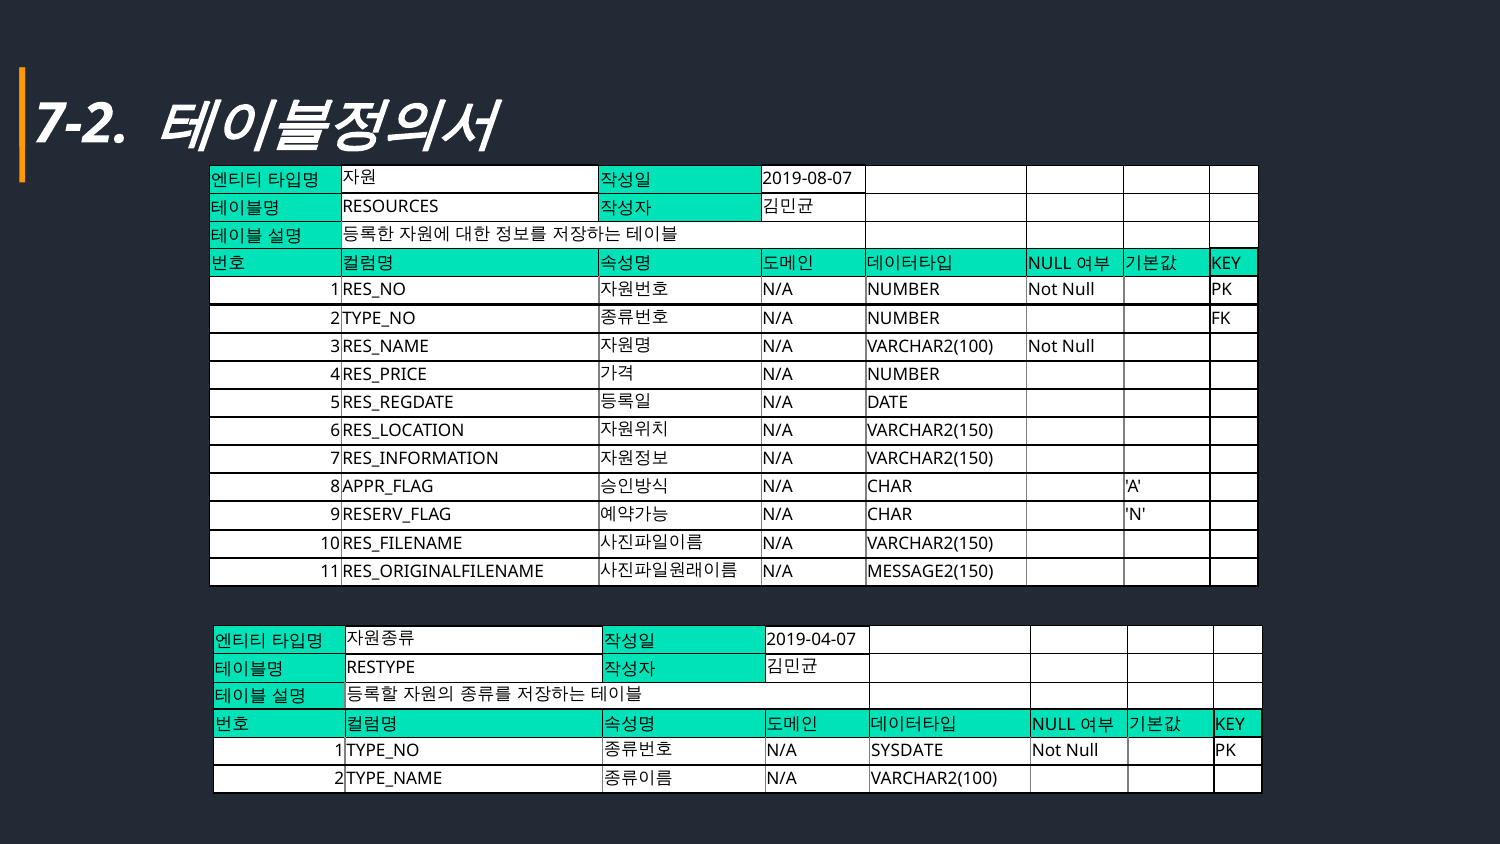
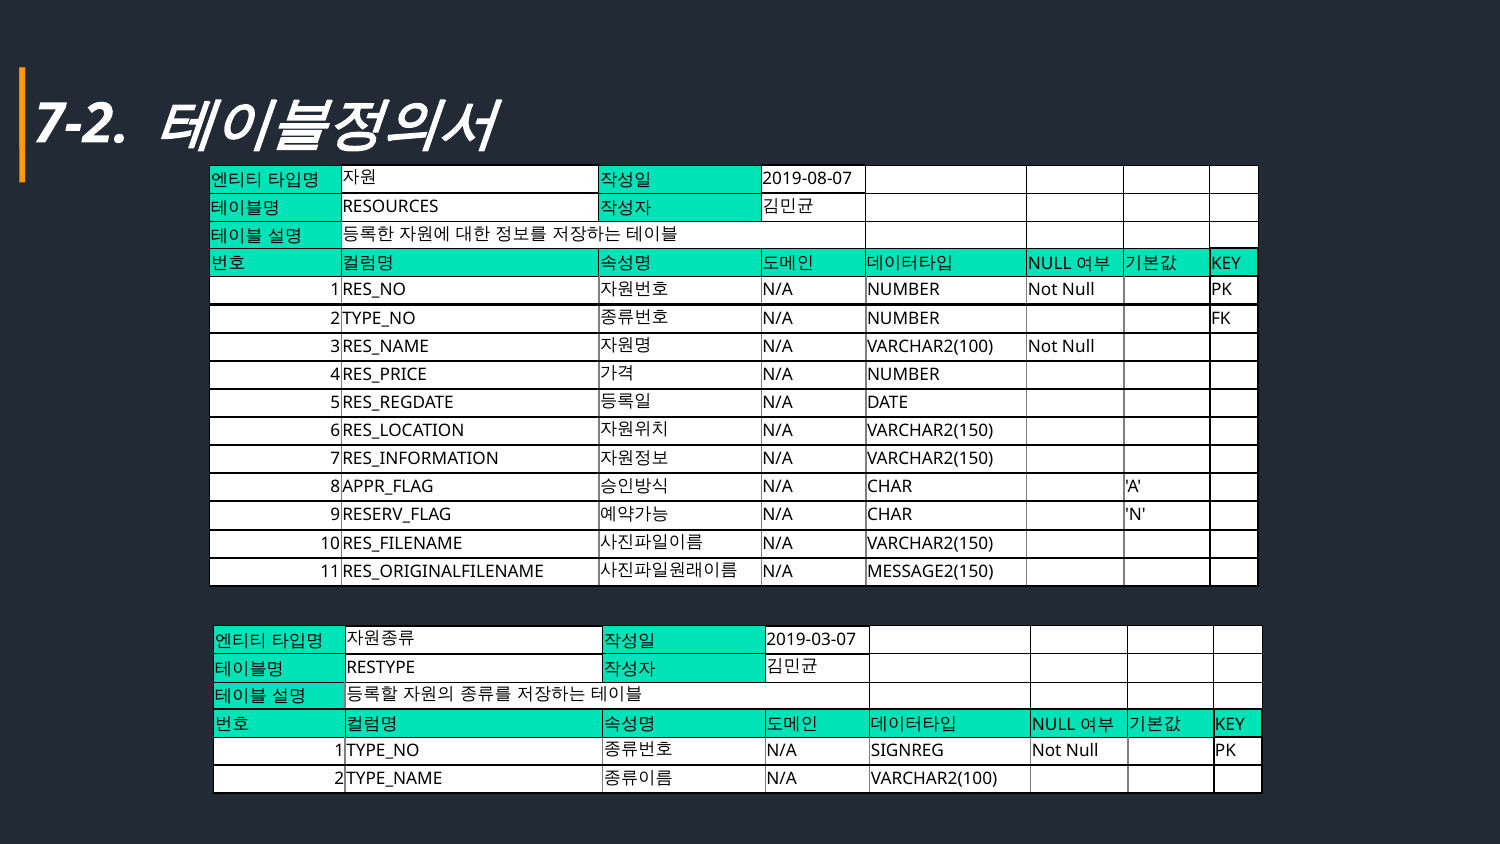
2019-04-07: 2019-04-07 -> 2019-03-07
SYSDATE: SYSDATE -> SIGNREG
